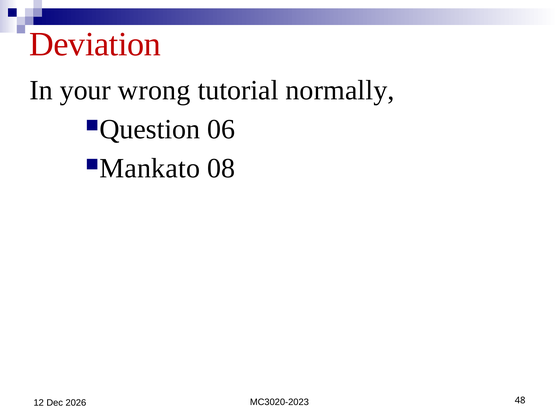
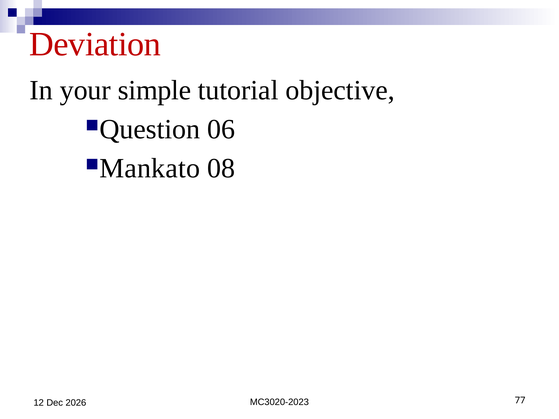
wrong: wrong -> simple
normally: normally -> objective
48: 48 -> 77
